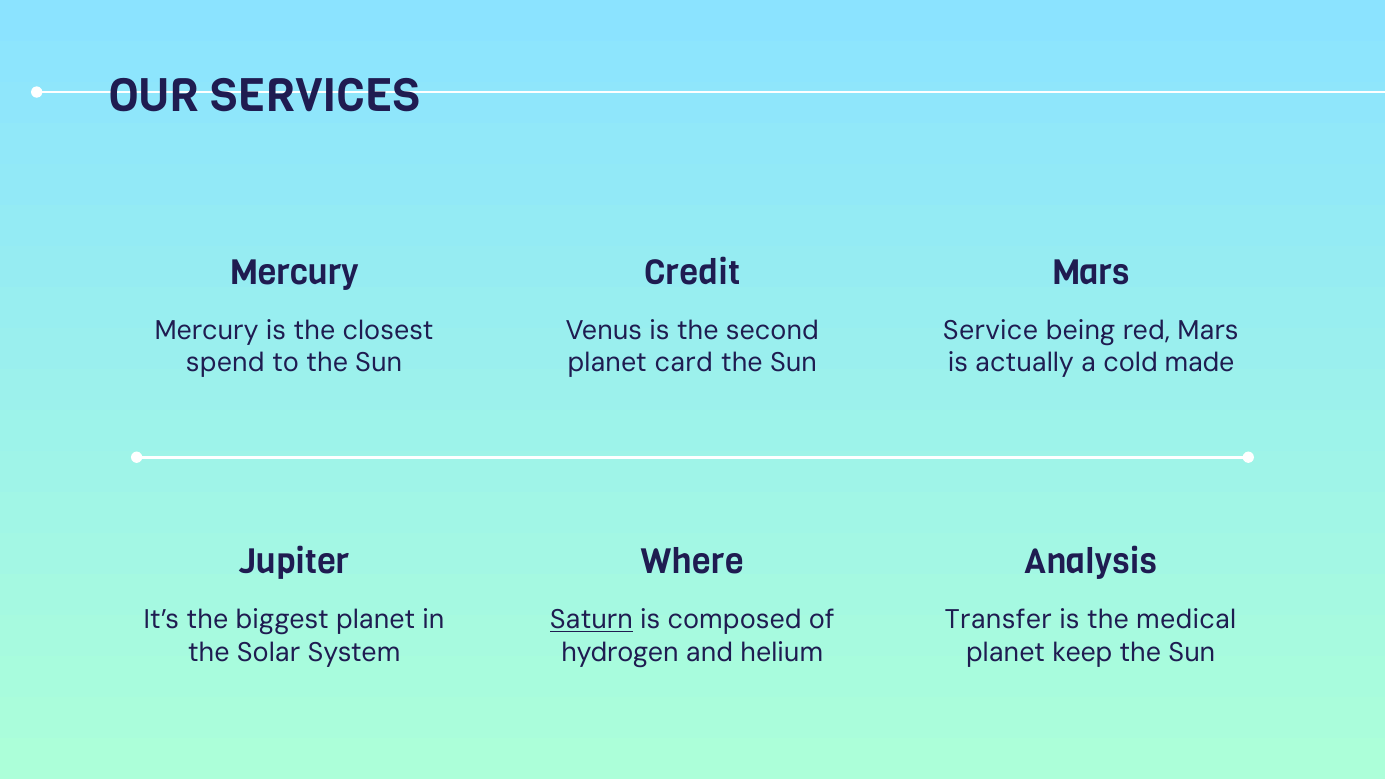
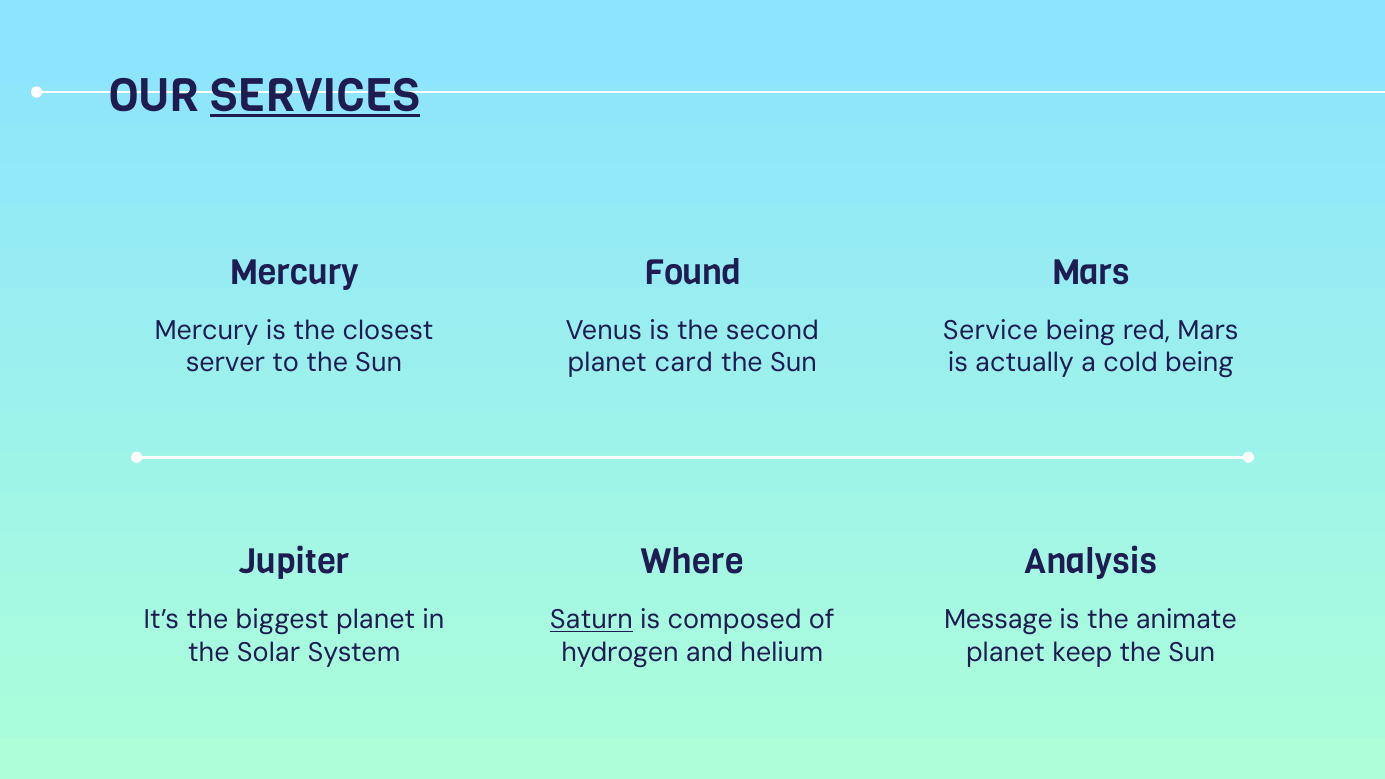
SERVICES underline: none -> present
Credit: Credit -> Found
spend: spend -> server
cold made: made -> being
Transfer: Transfer -> Message
medical: medical -> animate
